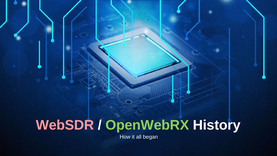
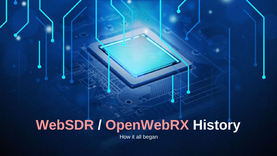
OpenWebRX colour: light green -> pink
